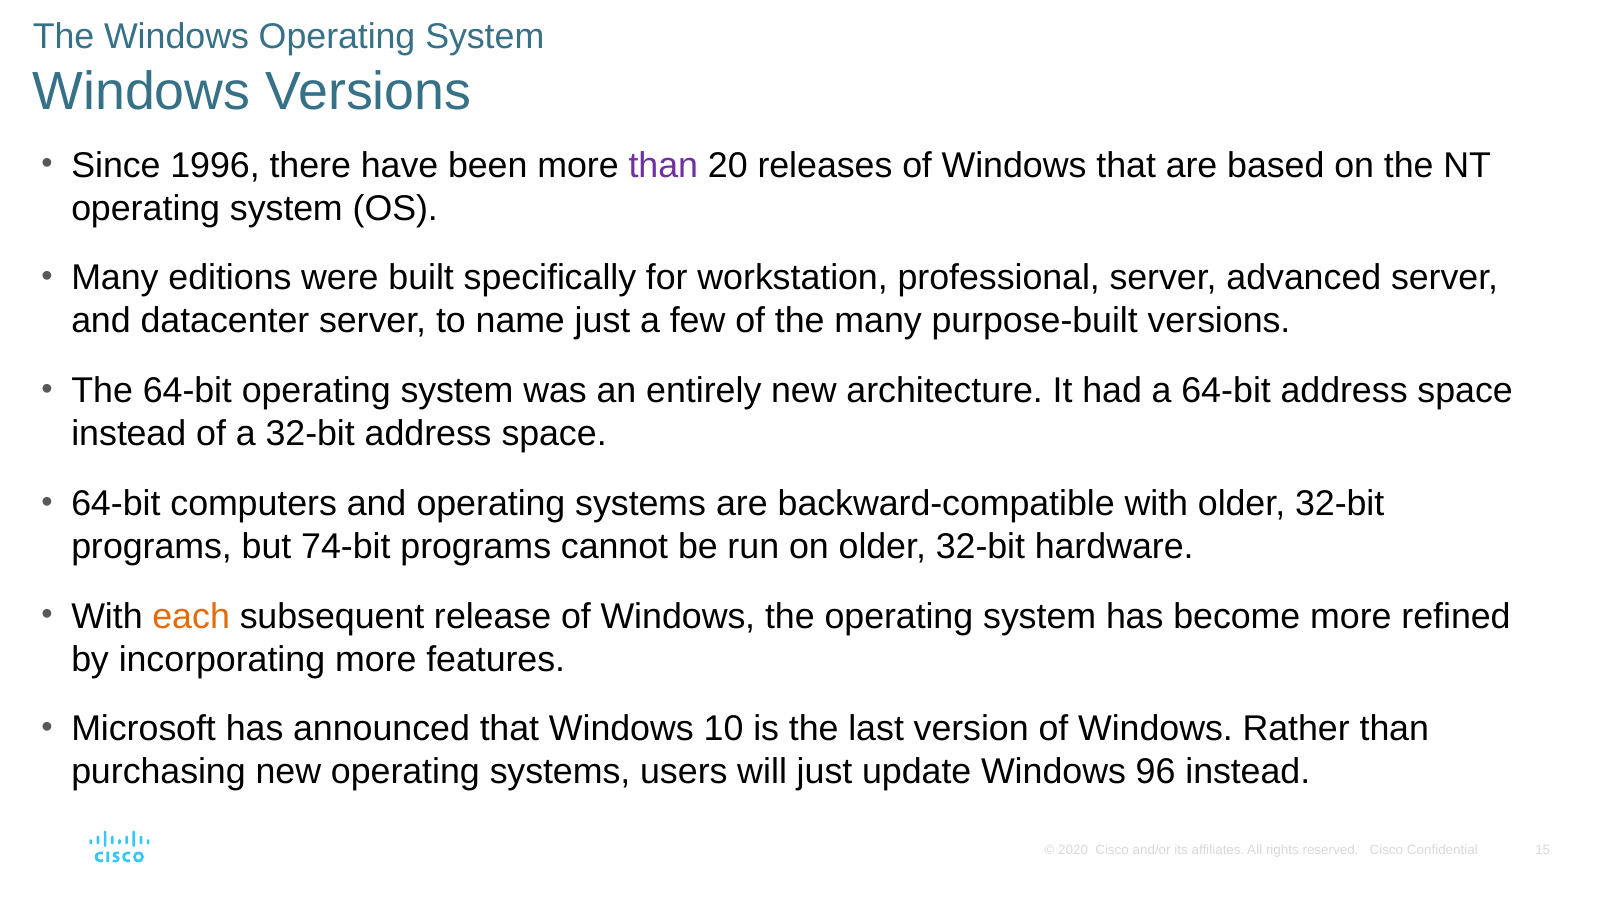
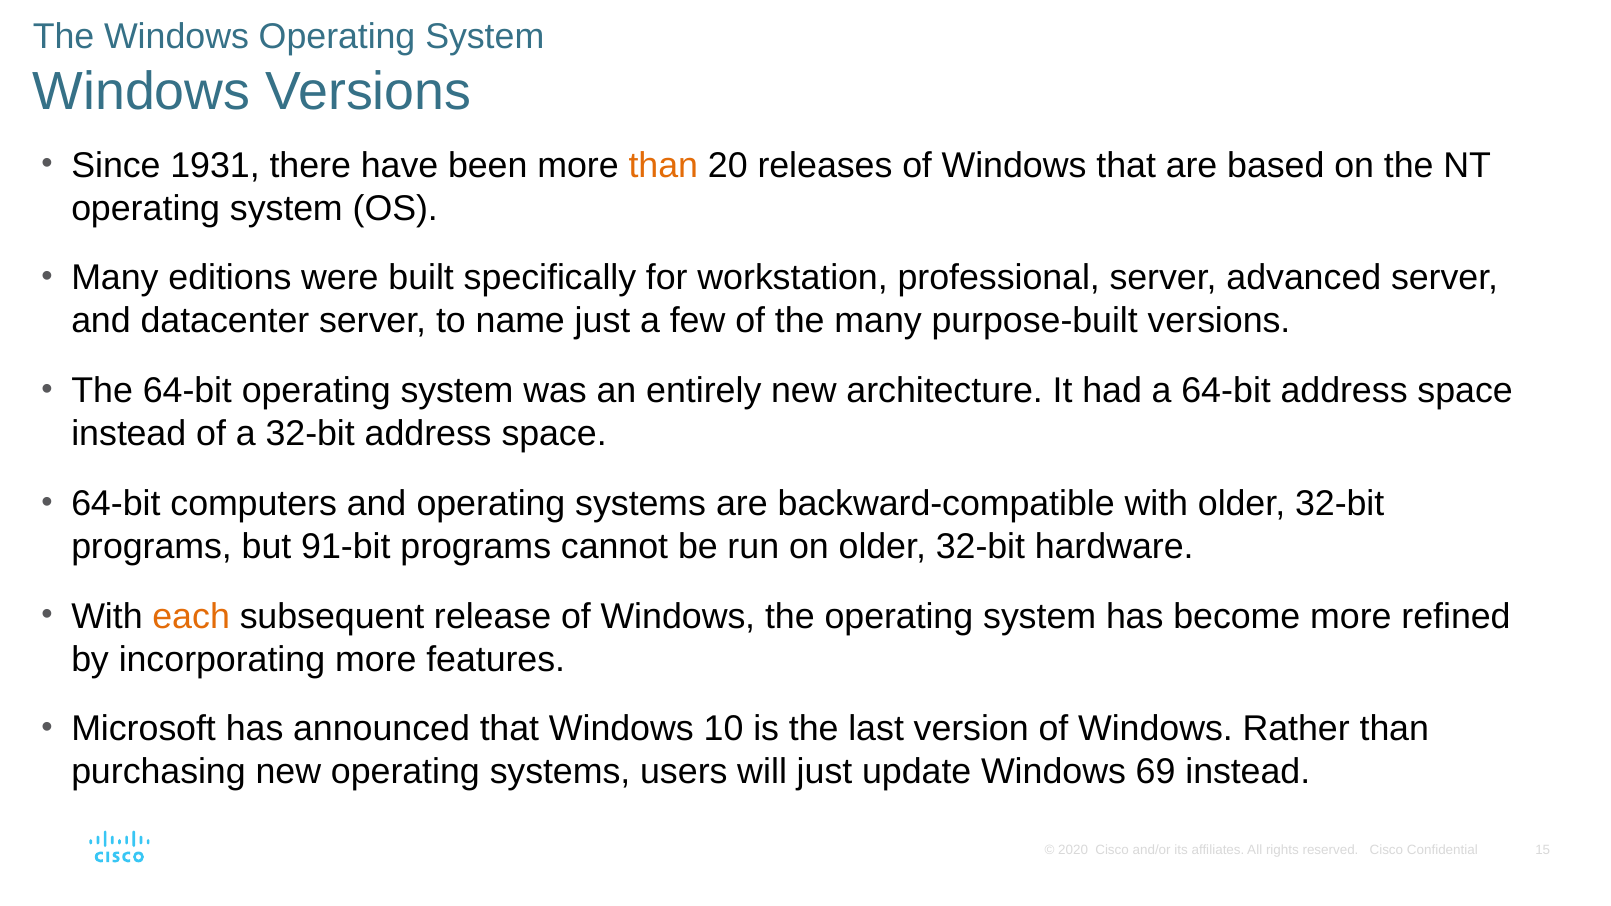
1996: 1996 -> 1931
than at (663, 165) colour: purple -> orange
74-bit: 74-bit -> 91-bit
96: 96 -> 69
